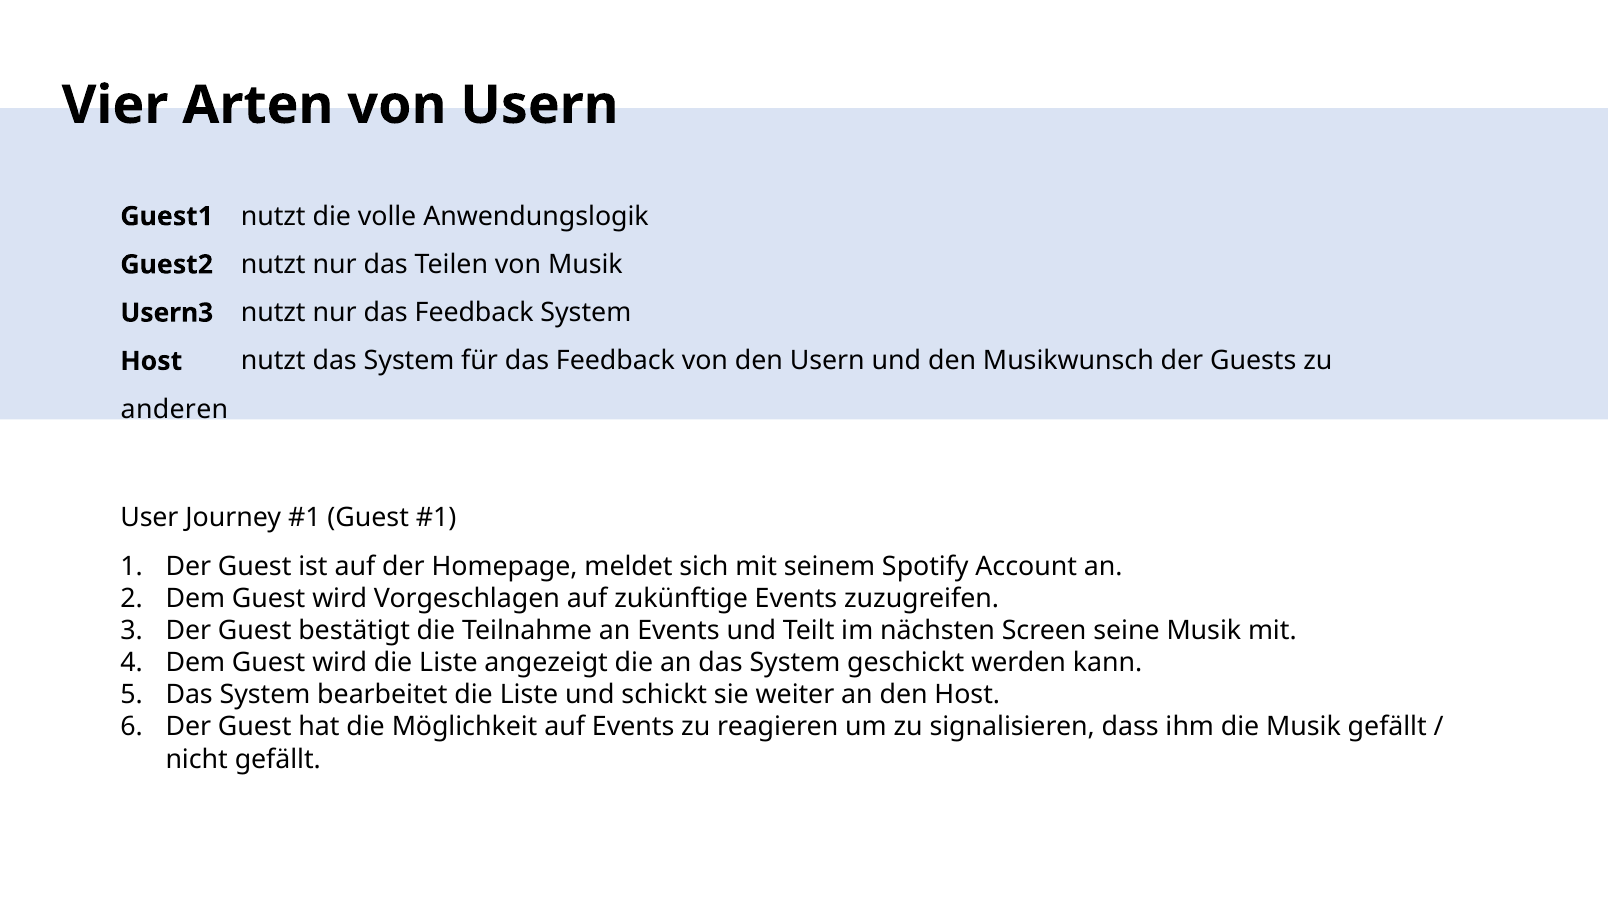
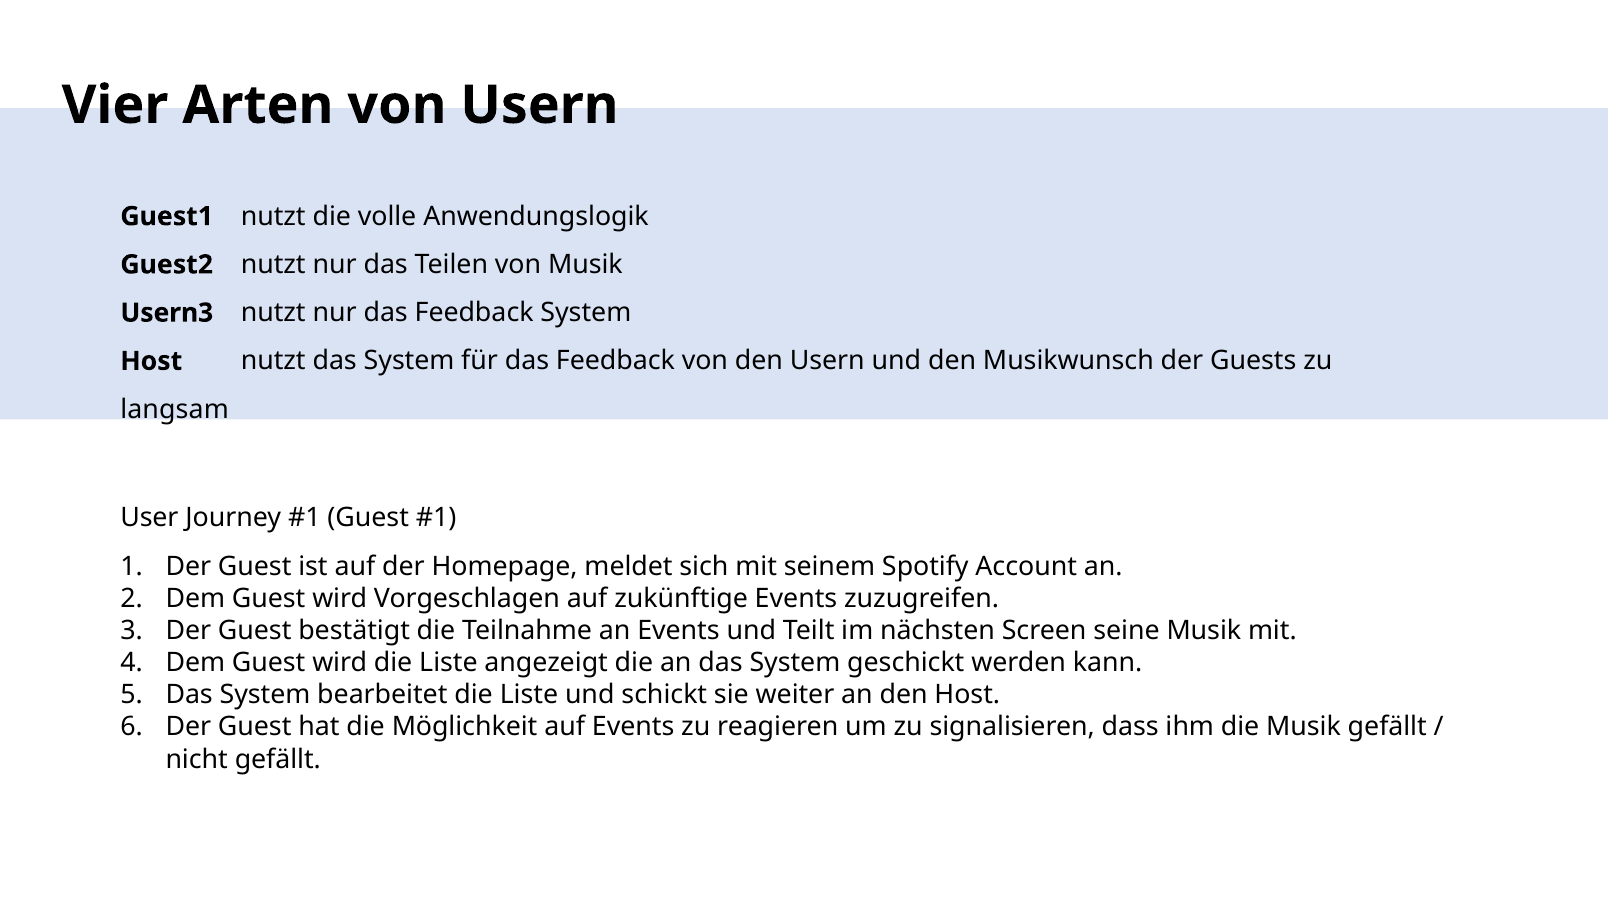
anderen: anderen -> langsam
